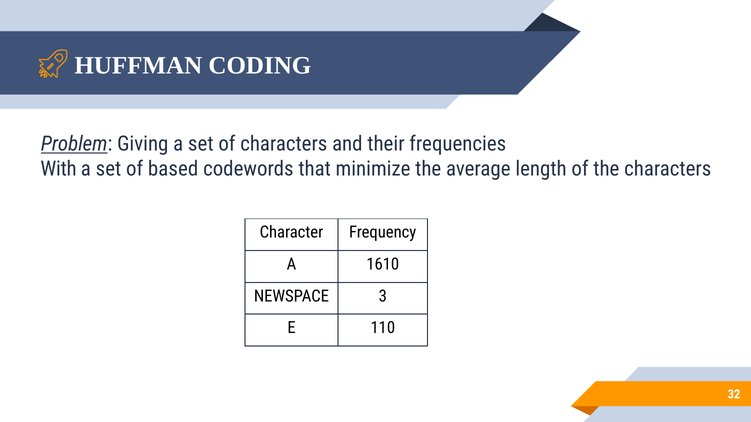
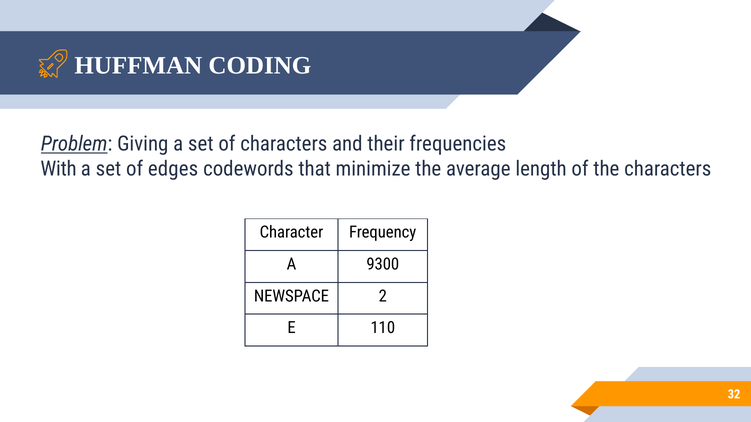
based: based -> edges
1610: 1610 -> 9300
3: 3 -> 2
